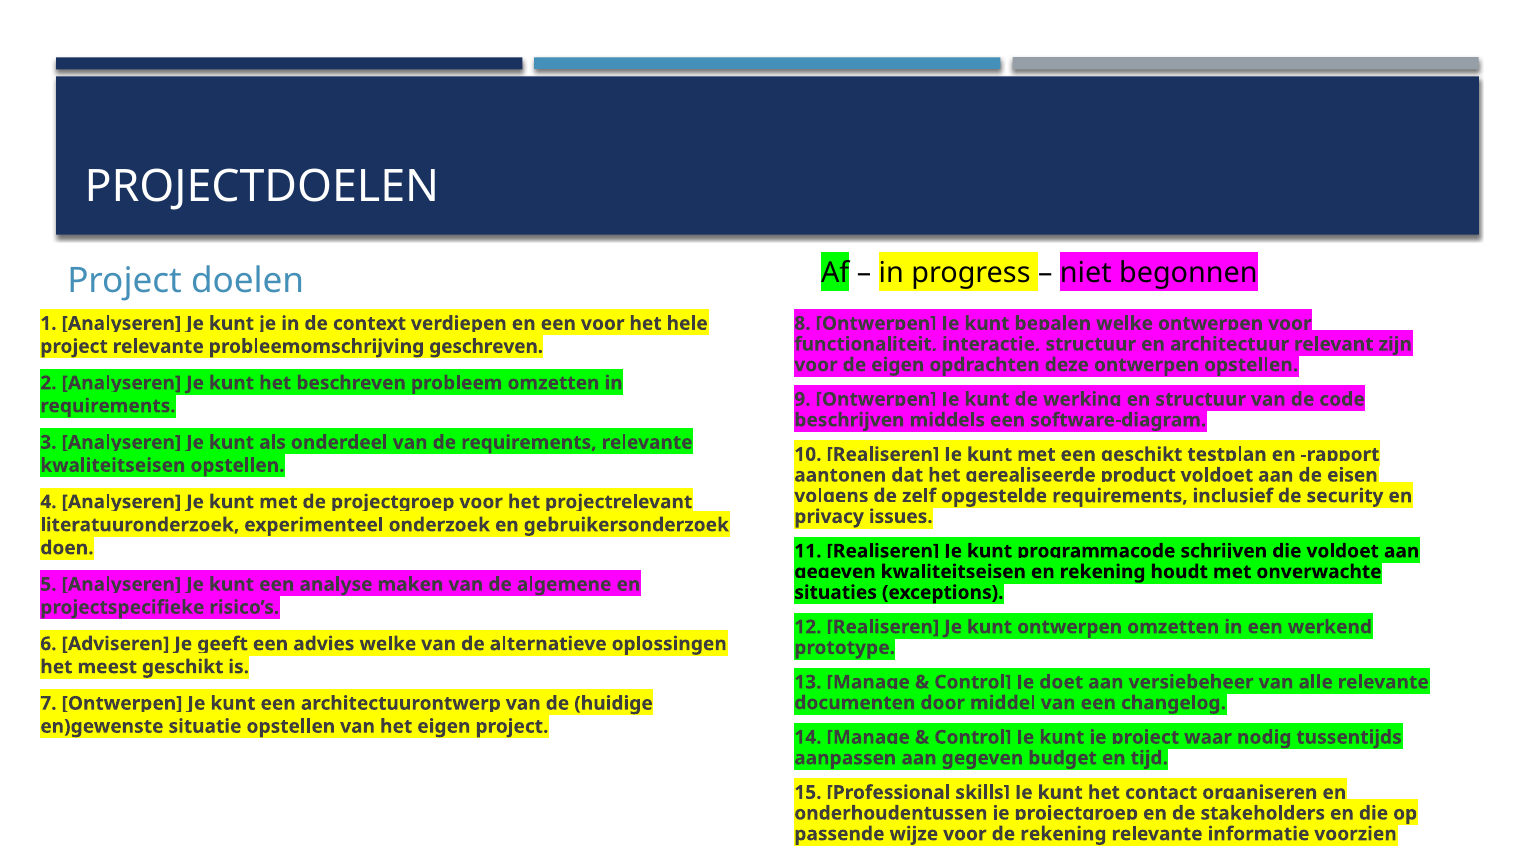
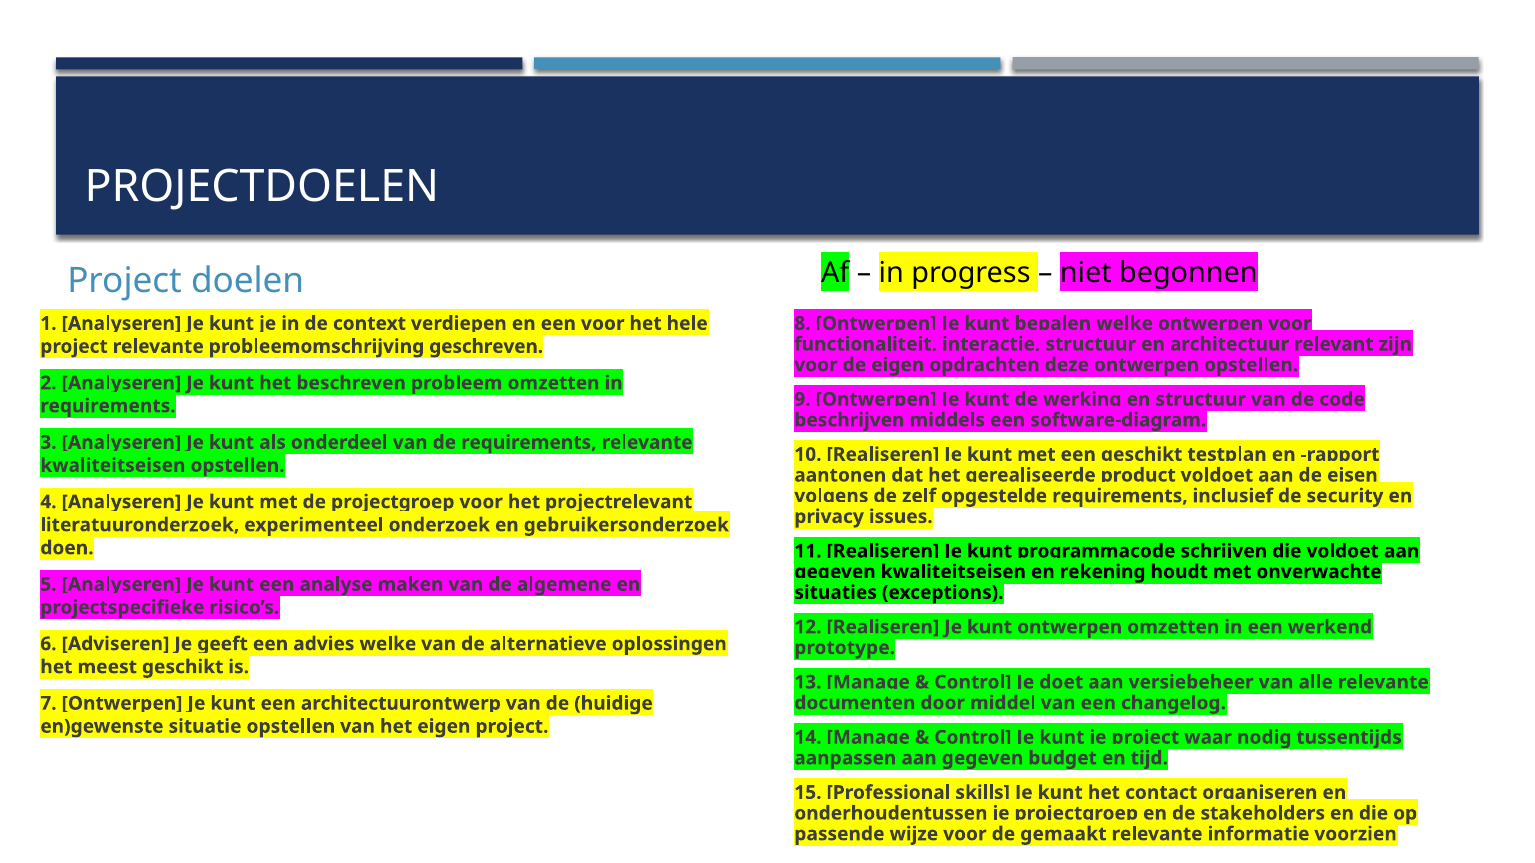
de rekening: rekening -> gemaakt
